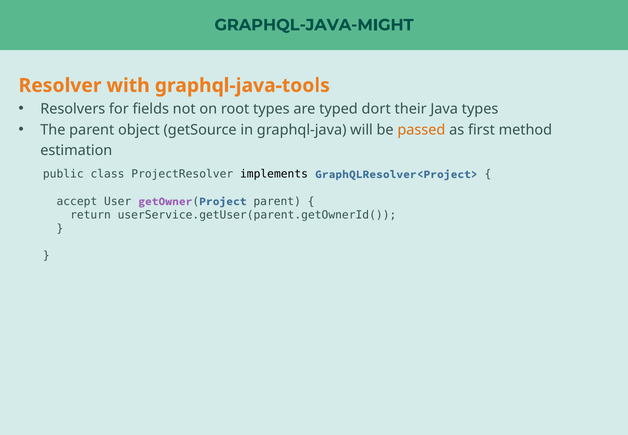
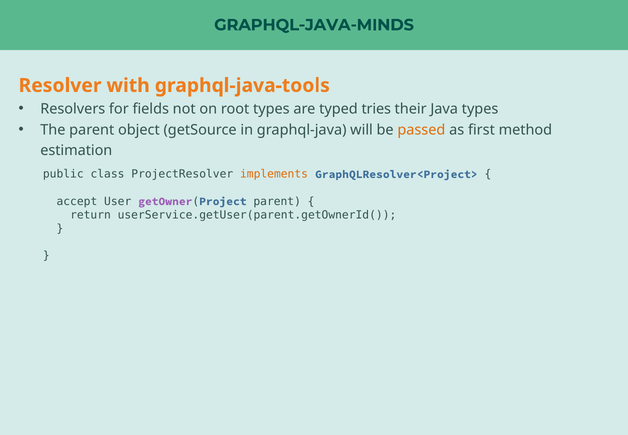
GRAPHQL-JAVA-MIGHT: GRAPHQL-JAVA-MIGHT -> GRAPHQL-JAVA-MINDS
dort: dort -> tries
implements colour: black -> orange
